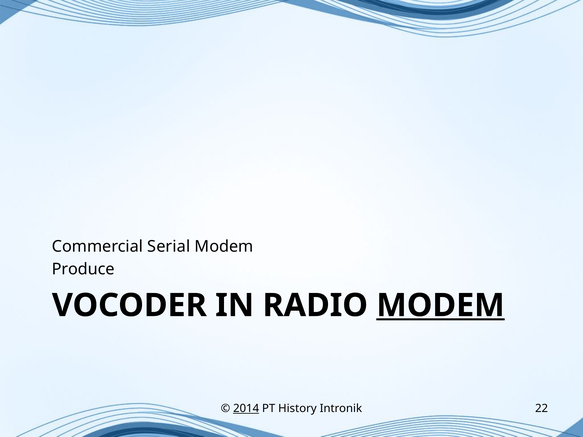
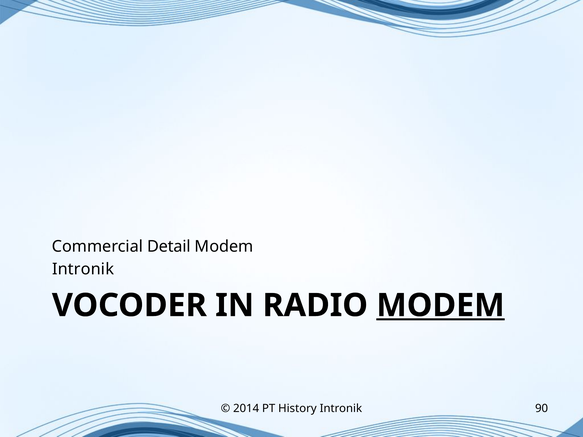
Serial: Serial -> Detail
Produce at (83, 269): Produce -> Intronik
2014 underline: present -> none
22: 22 -> 90
